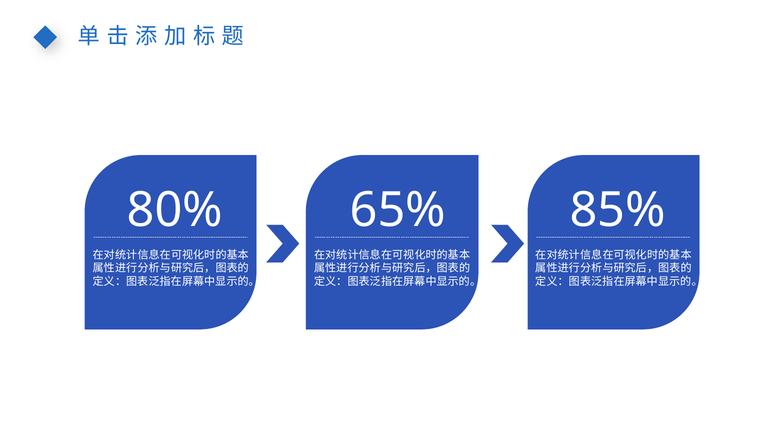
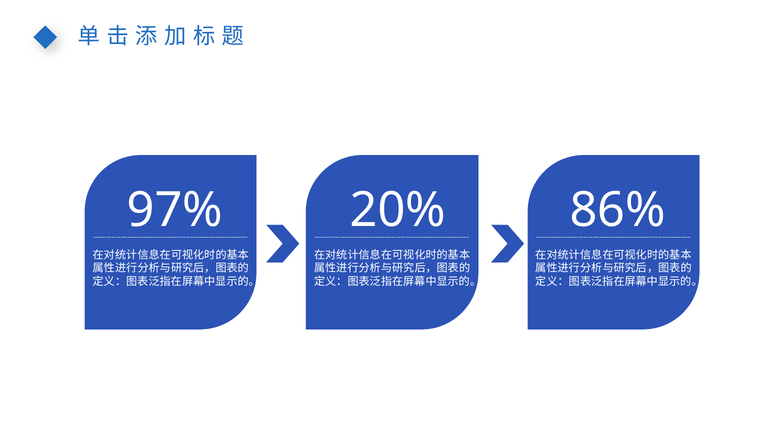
80%: 80% -> 97%
65%: 65% -> 20%
85%: 85% -> 86%
